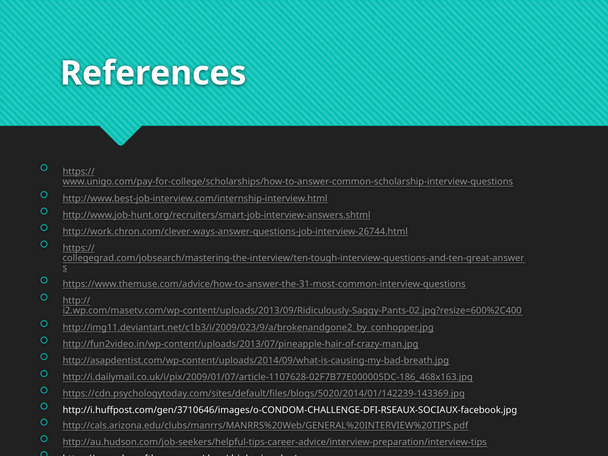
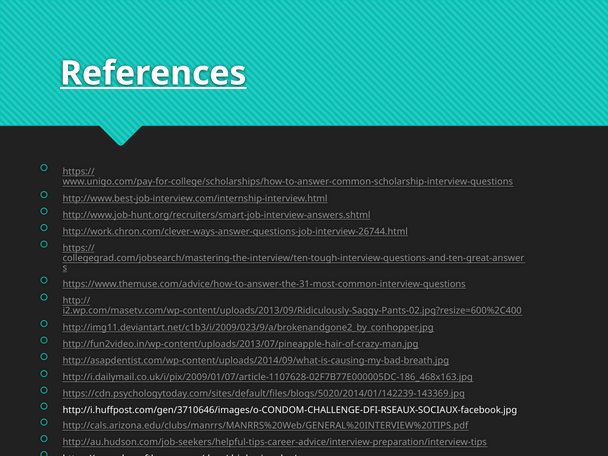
References underline: none -> present
